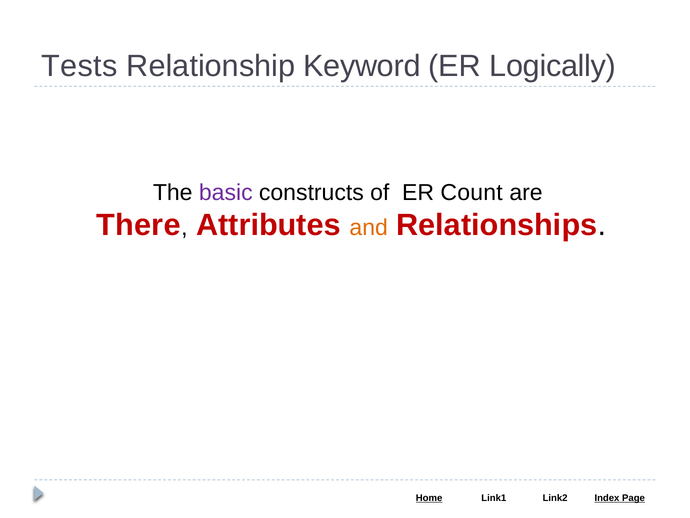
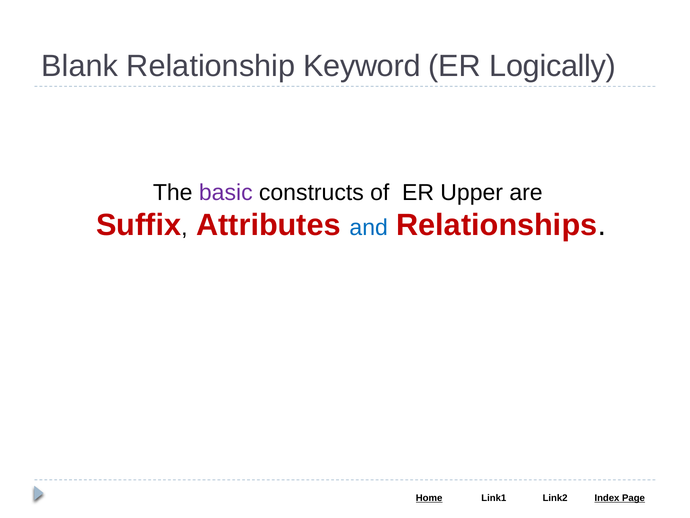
Tests: Tests -> Blank
Count: Count -> Upper
There: There -> Suffix
and colour: orange -> blue
